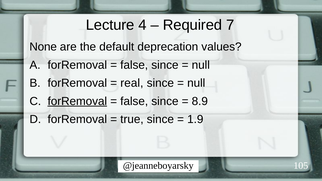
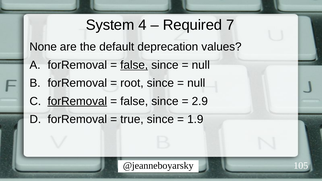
Lecture: Lecture -> System
false at (134, 65) underline: none -> present
real: real -> root
8.9: 8.9 -> 2.9
